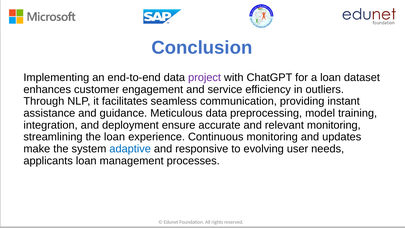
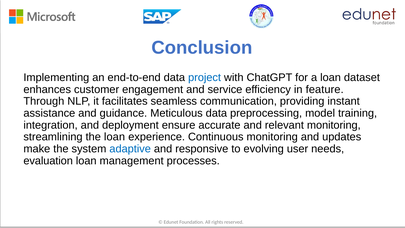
project colour: purple -> blue
outliers: outliers -> feature
applicants: applicants -> evaluation
